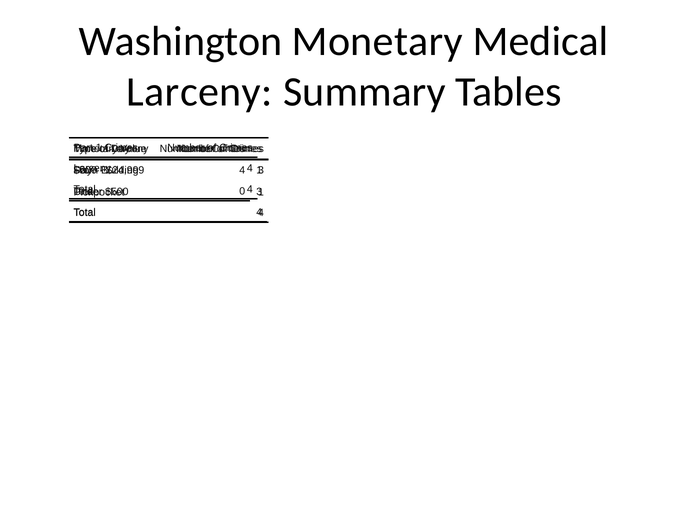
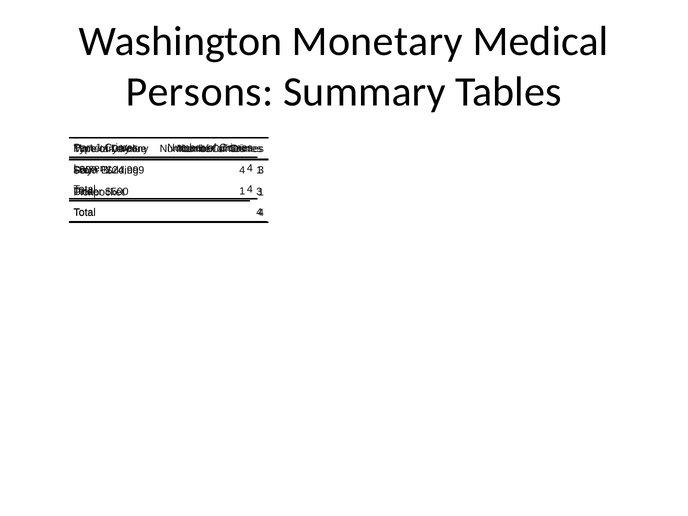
Larceny at (199, 92): Larceny -> Persons
0 at (242, 191): 0 -> 1
